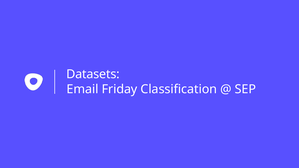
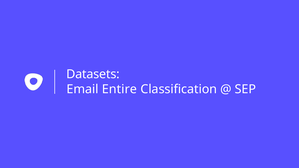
Friday: Friday -> Entire
